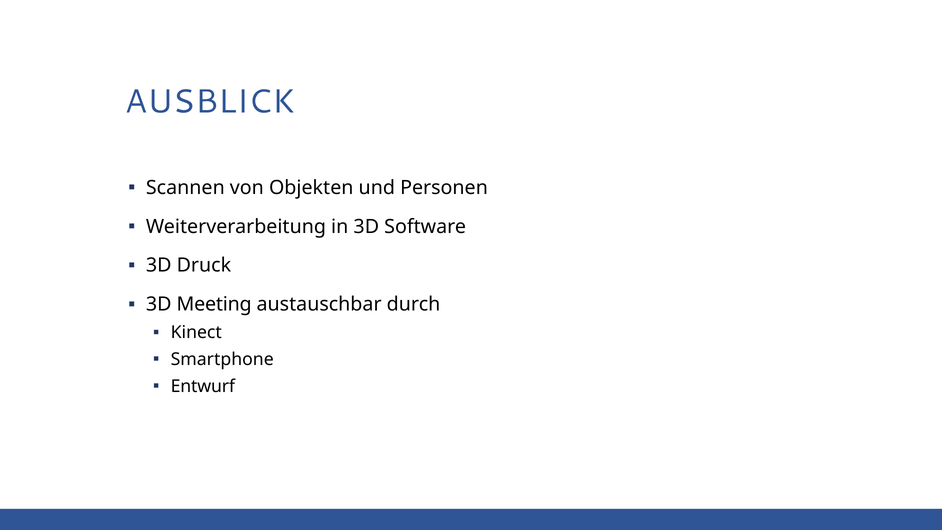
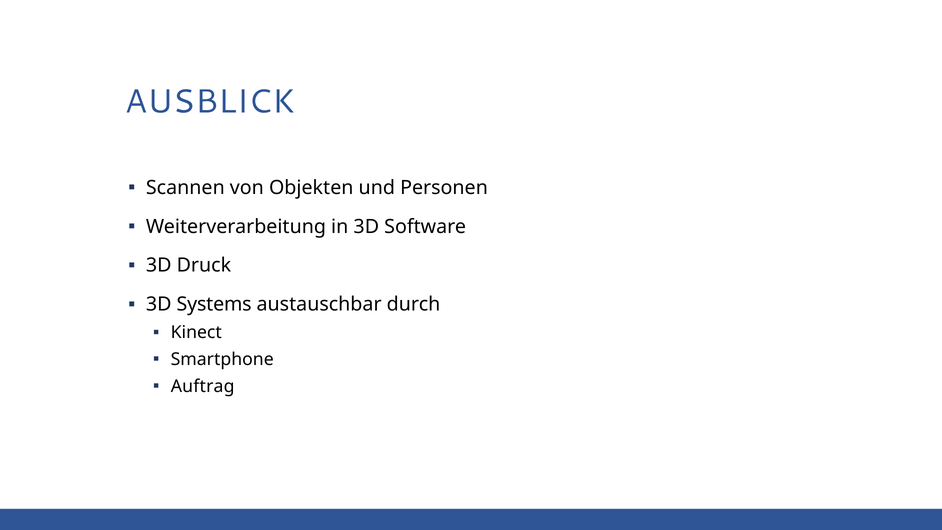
Meeting: Meeting -> Systems
Entwurf: Entwurf -> Auftrag
